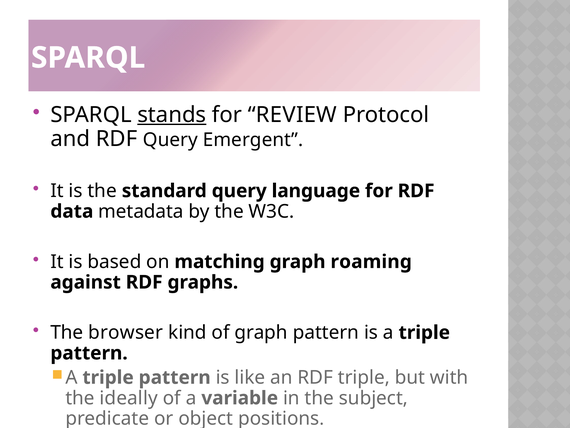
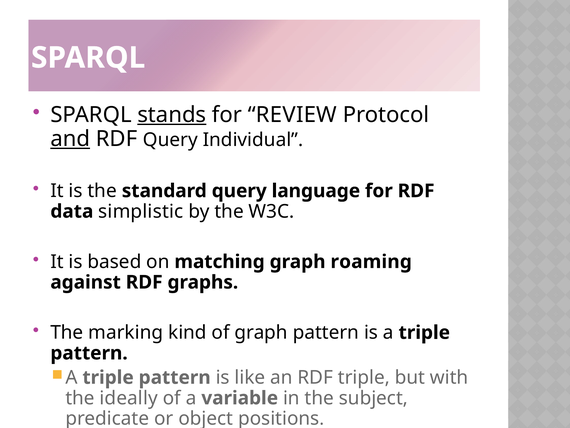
and underline: none -> present
Emergent: Emergent -> Individual
metadata: metadata -> simplistic
browser: browser -> marking
